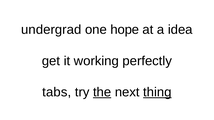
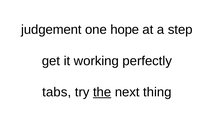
undergrad: undergrad -> judgement
idea: idea -> step
thing underline: present -> none
